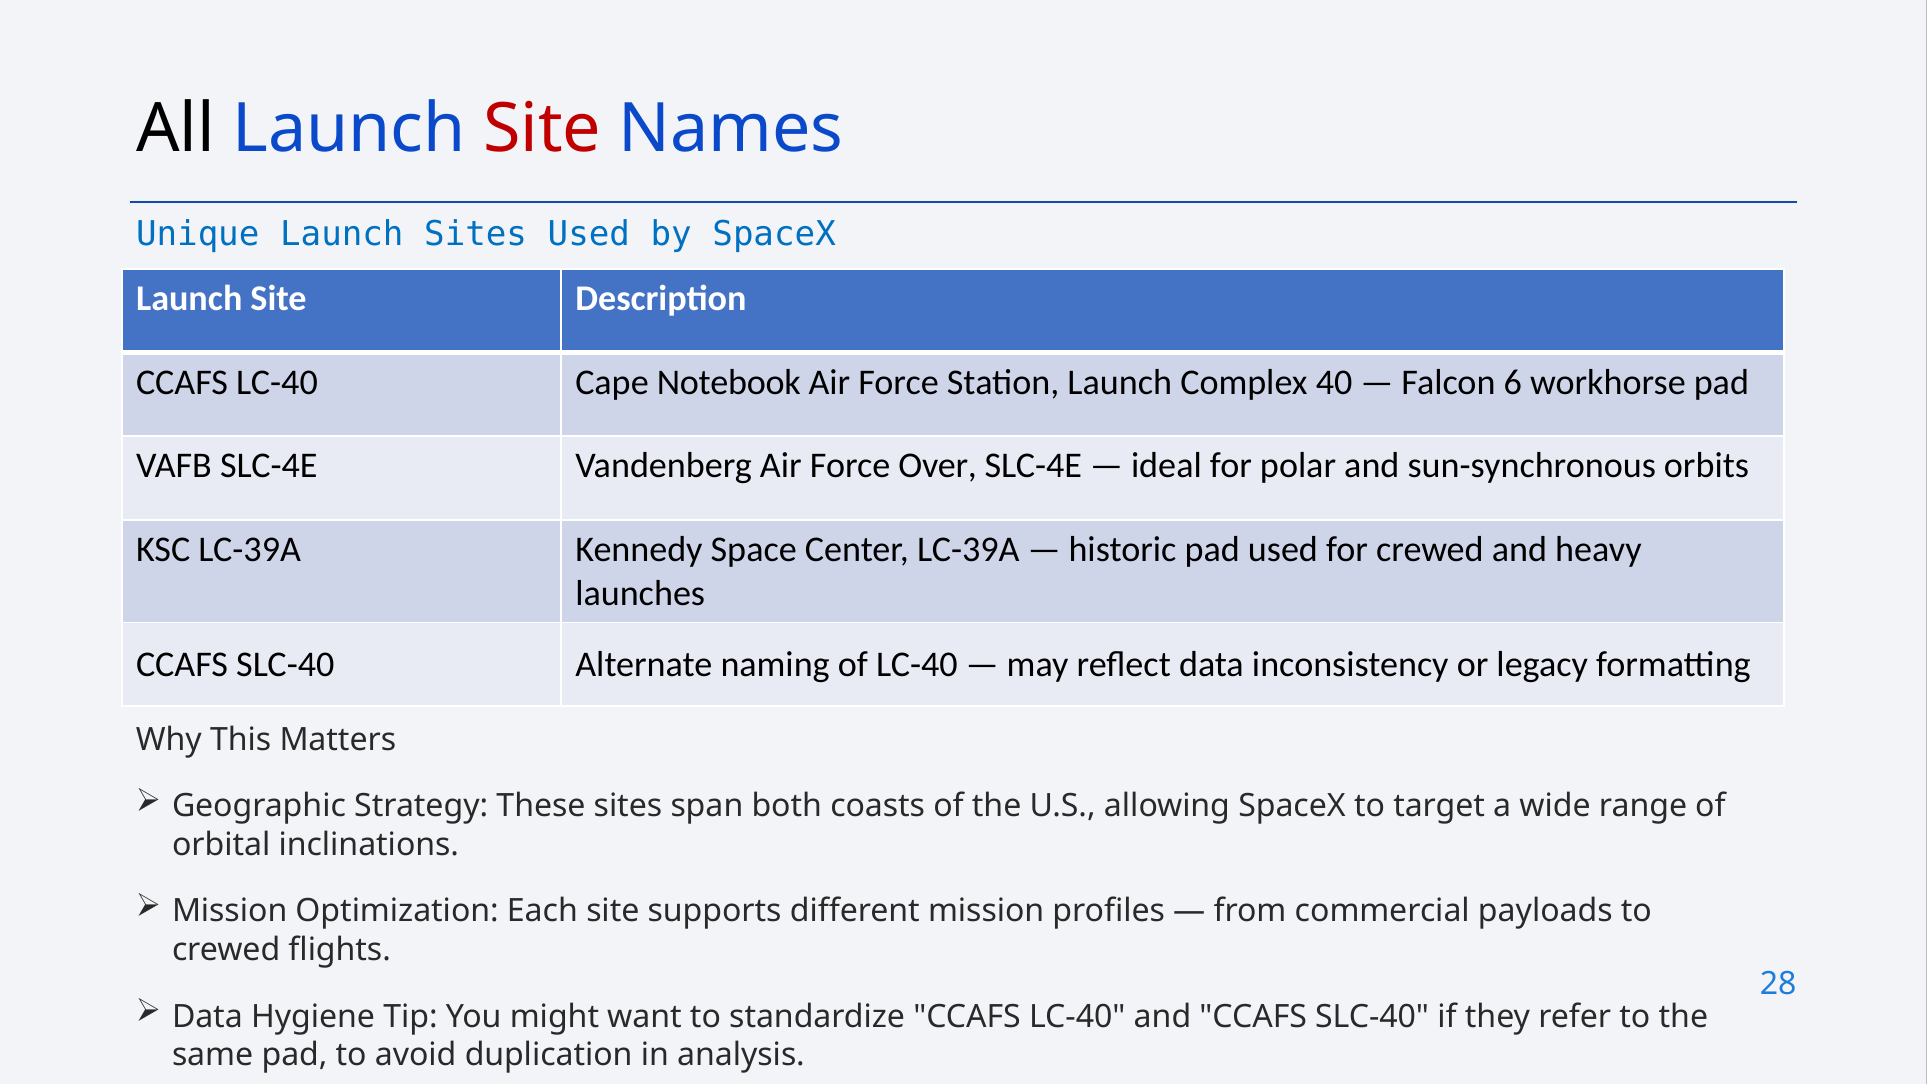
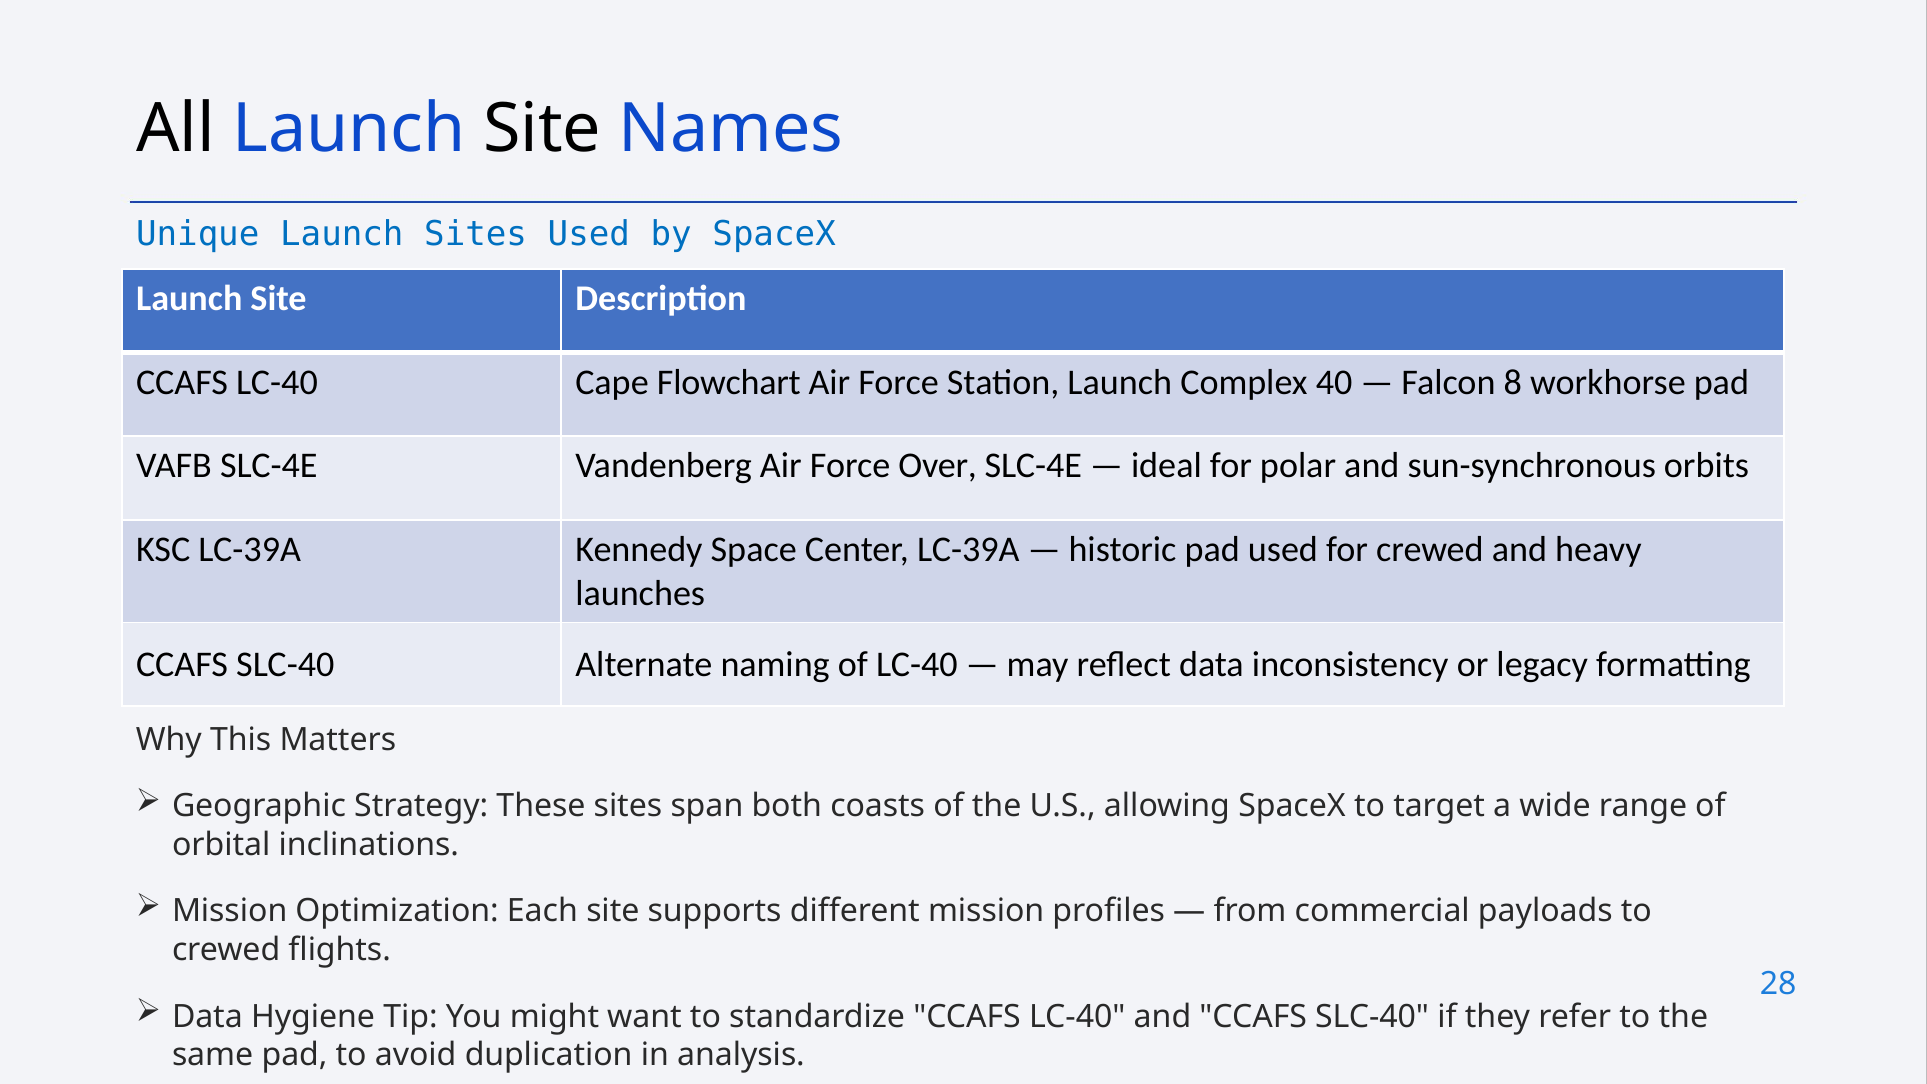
Site at (542, 129) colour: red -> black
Notebook: Notebook -> Flowchart
6: 6 -> 8
